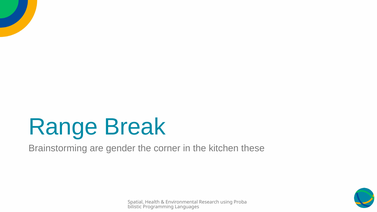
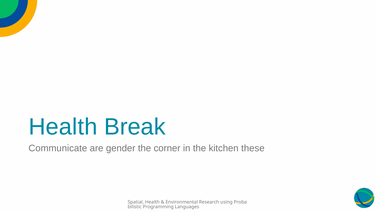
Range at (63, 127): Range -> Health
Brainstorming: Brainstorming -> Communicate
